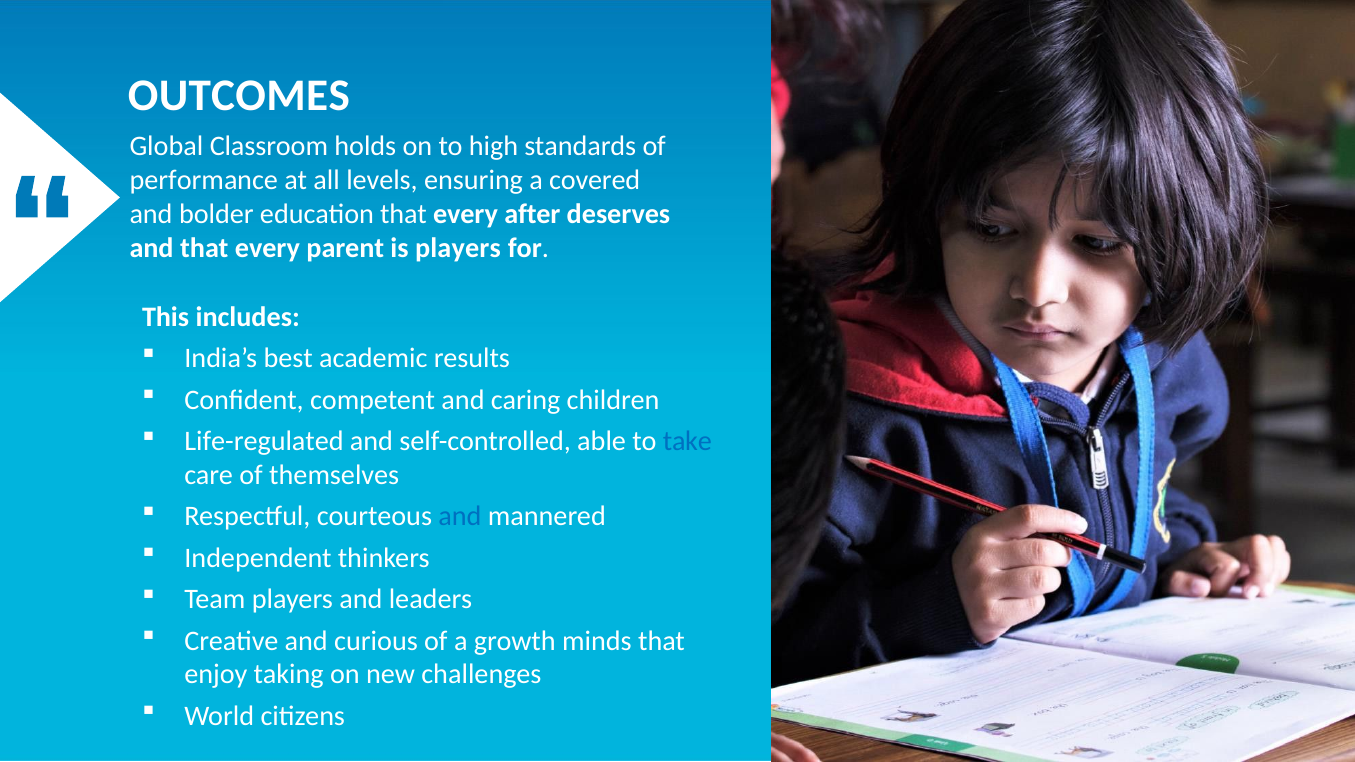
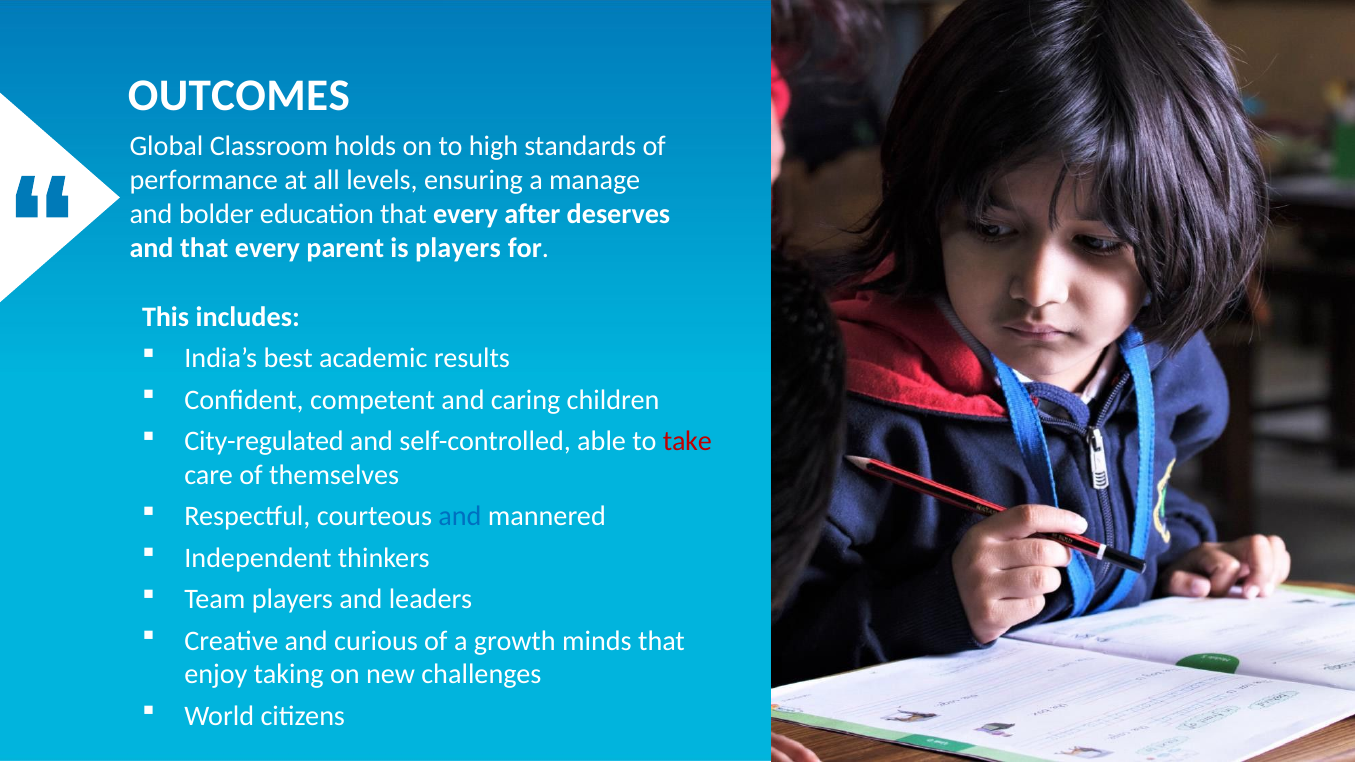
covered: covered -> manage
Life-regulated: Life-regulated -> City-regulated
take colour: blue -> red
